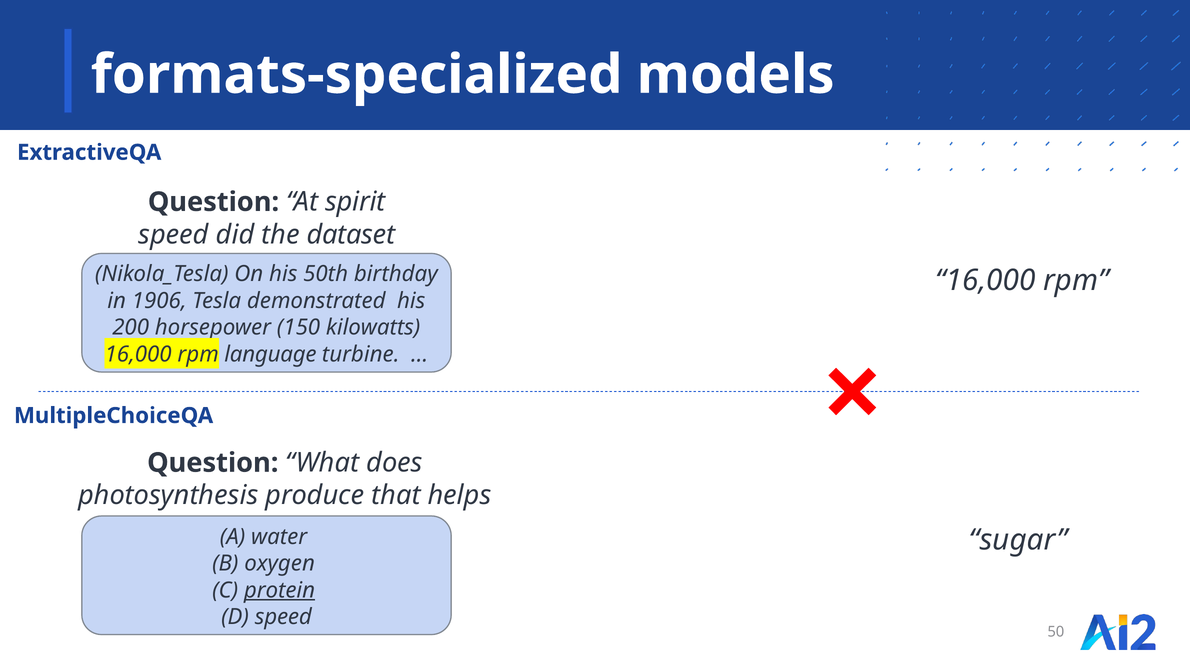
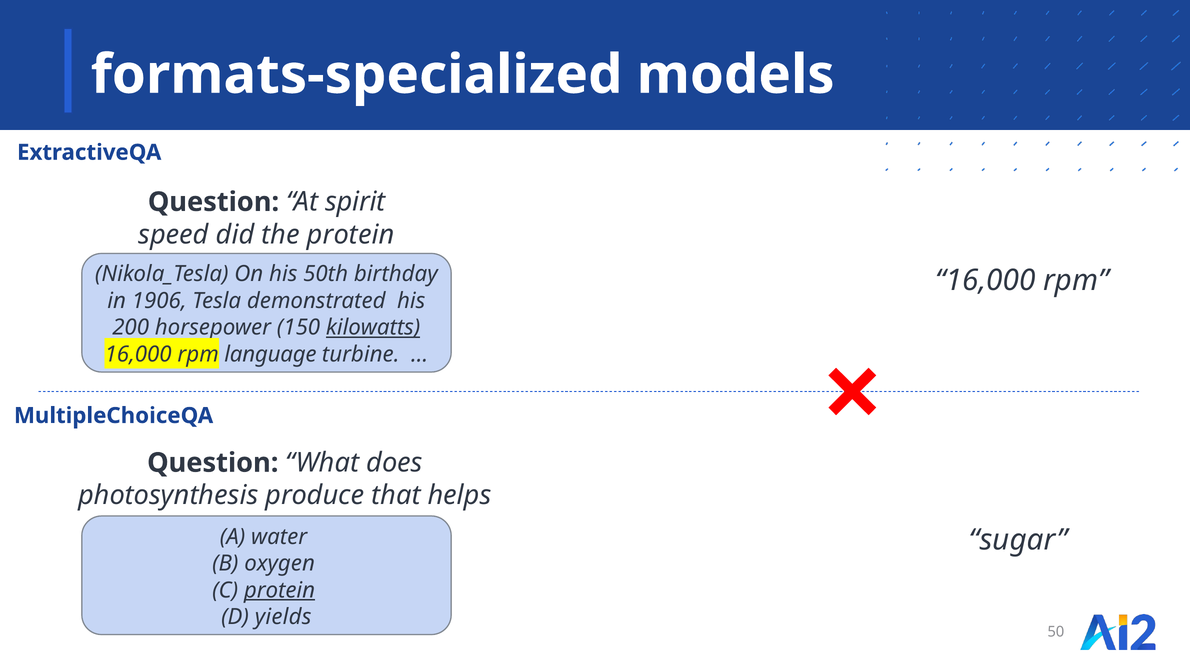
the dataset: dataset -> protein
kilowatts underline: none -> present
D speed: speed -> yields
